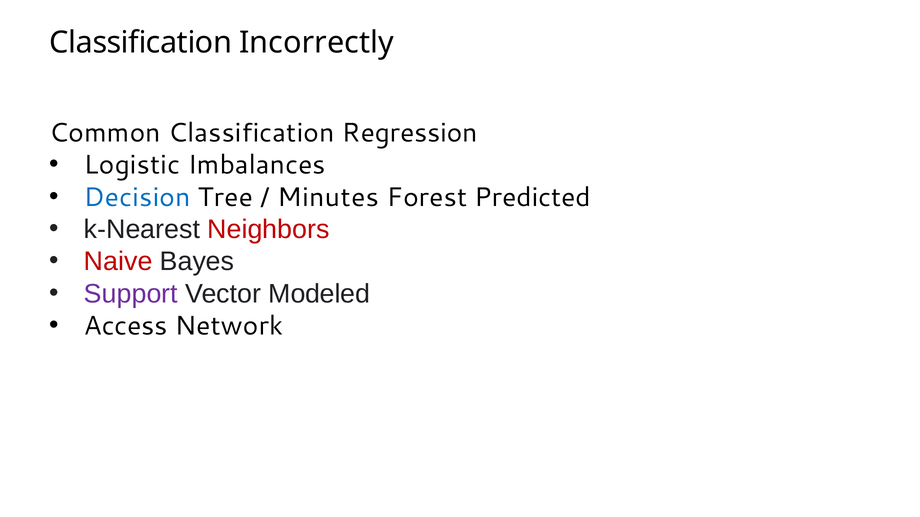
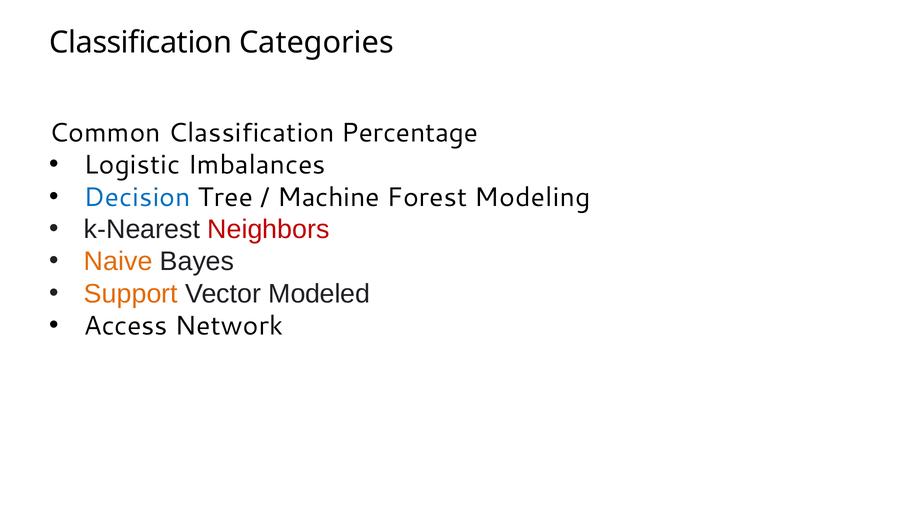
Incorrectly: Incorrectly -> Categories
Regression: Regression -> Percentage
Minutes: Minutes -> Machine
Predicted: Predicted -> Modeling
Naive colour: red -> orange
Support colour: purple -> orange
